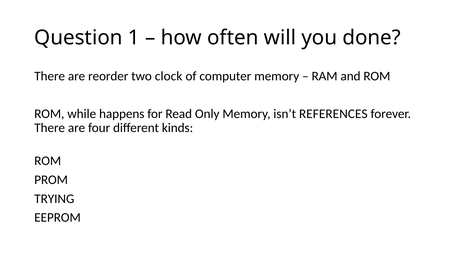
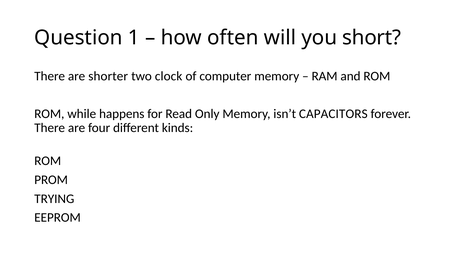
done: done -> short
reorder: reorder -> shorter
REFERENCES: REFERENCES -> CAPACITORS
